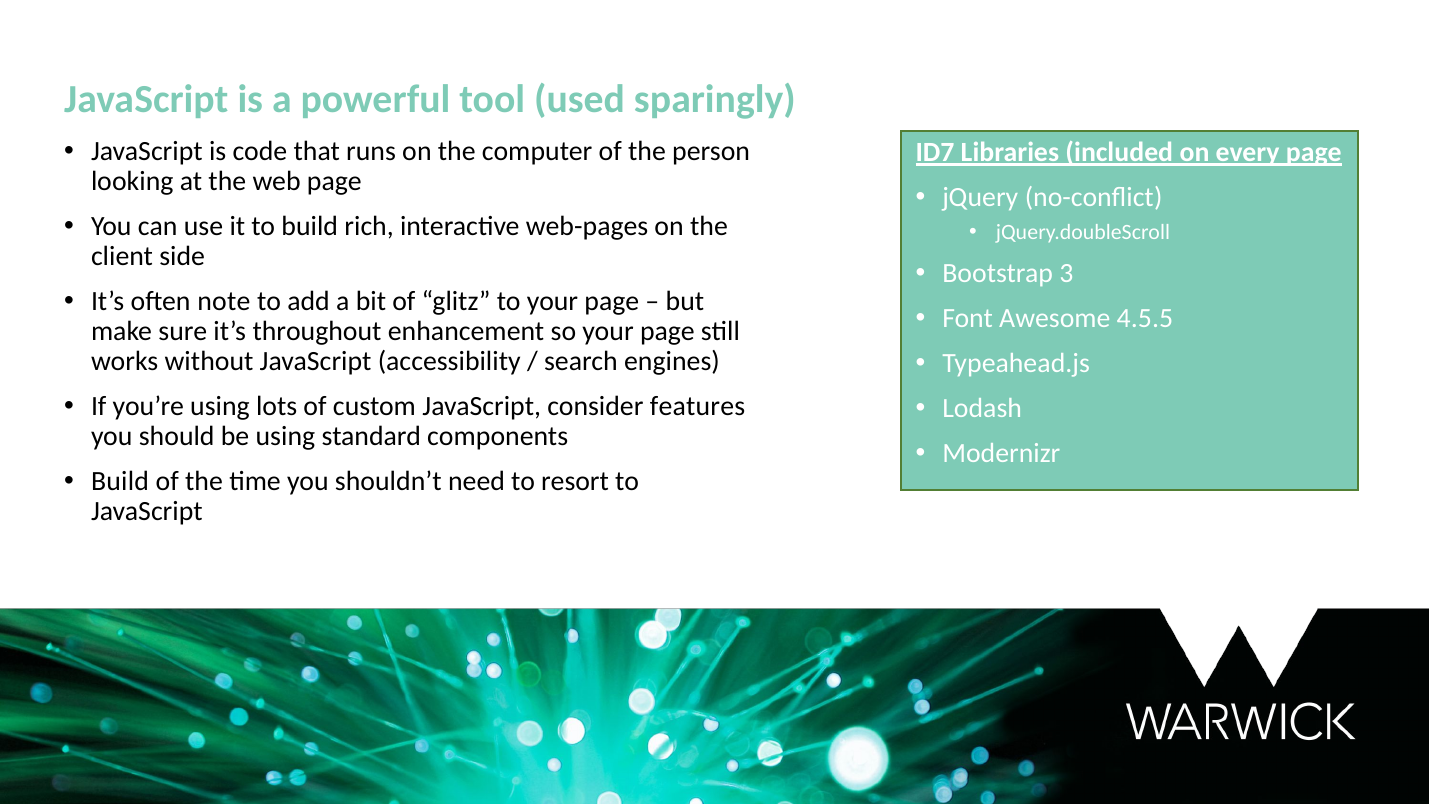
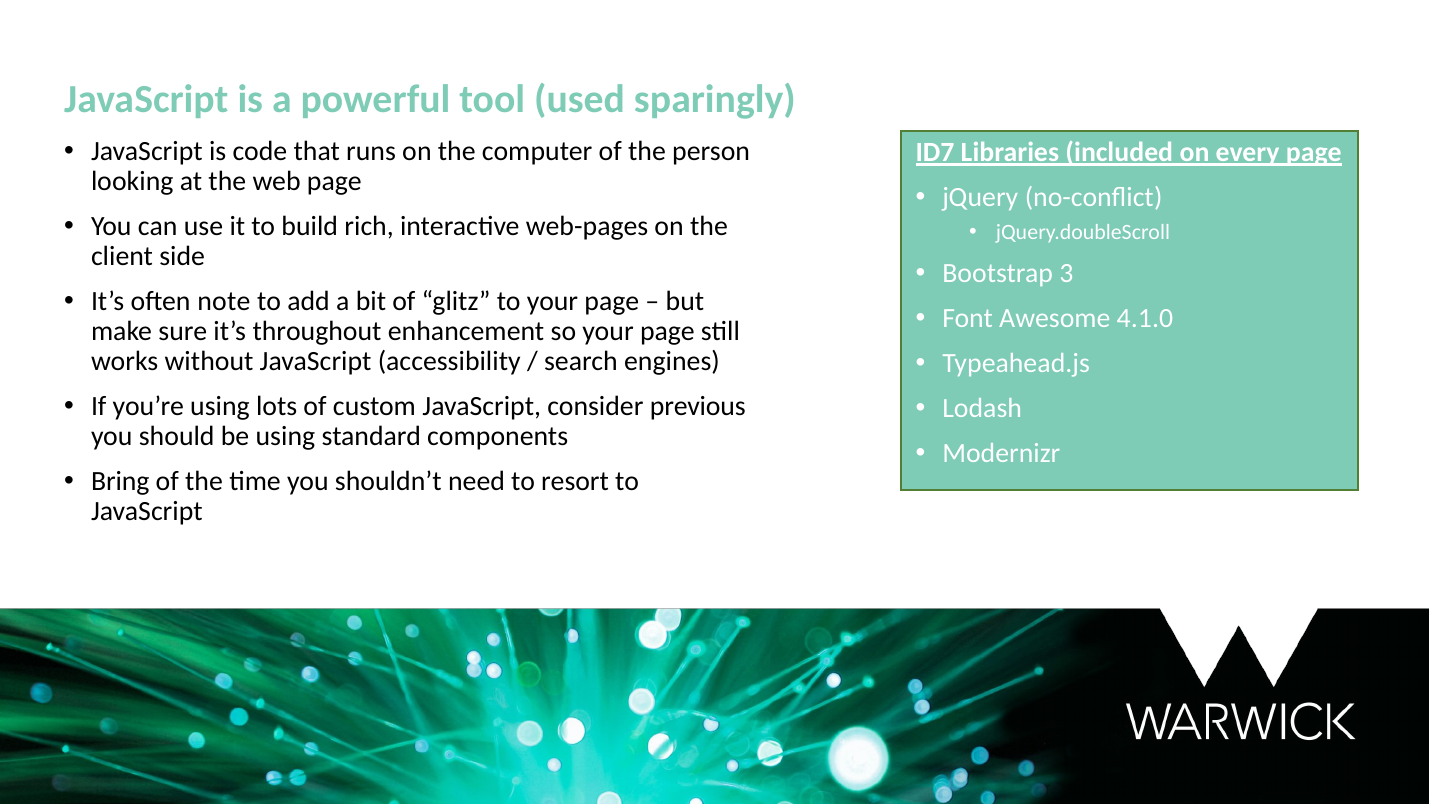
4.5.5: 4.5.5 -> 4.1.0
features: features -> previous
Build at (120, 481): Build -> Bring
